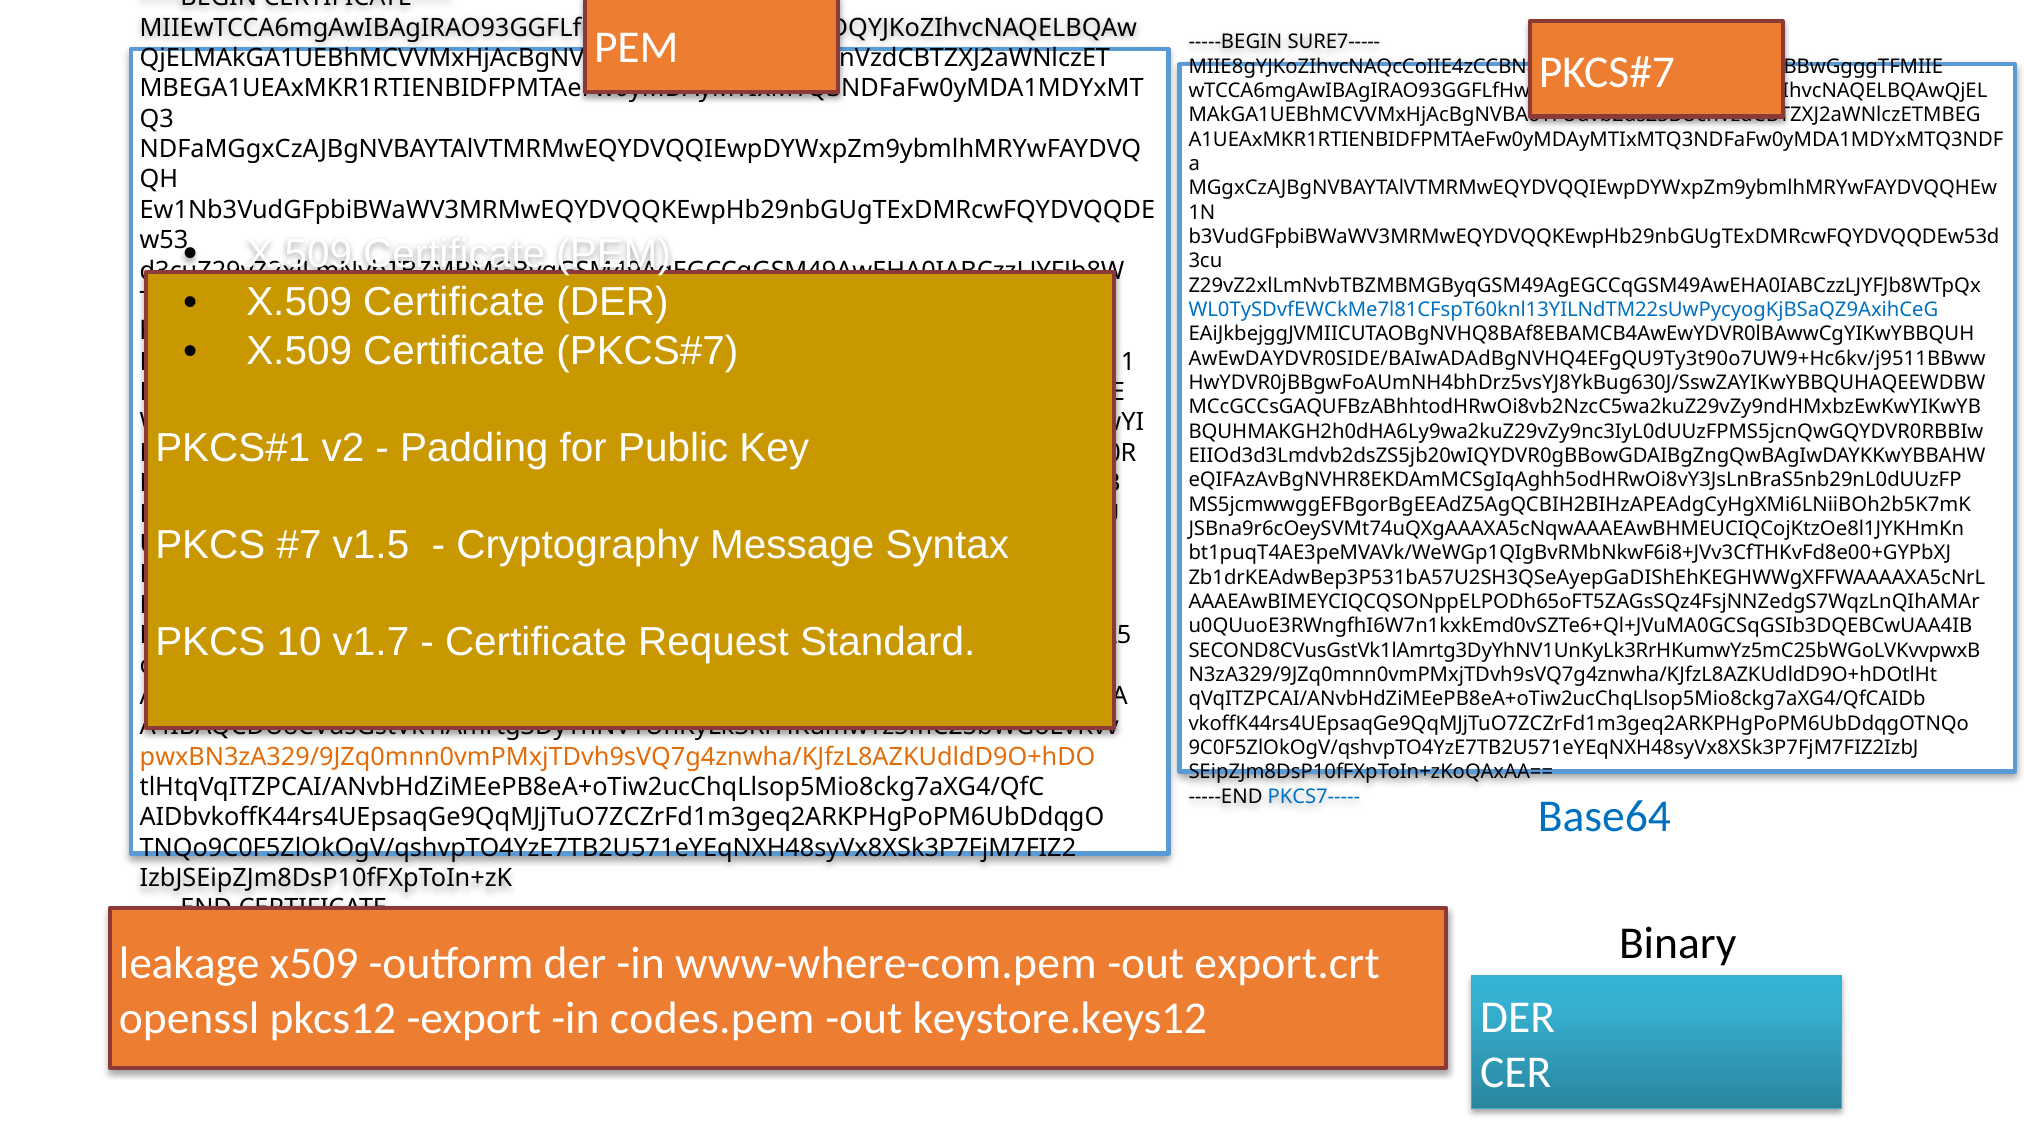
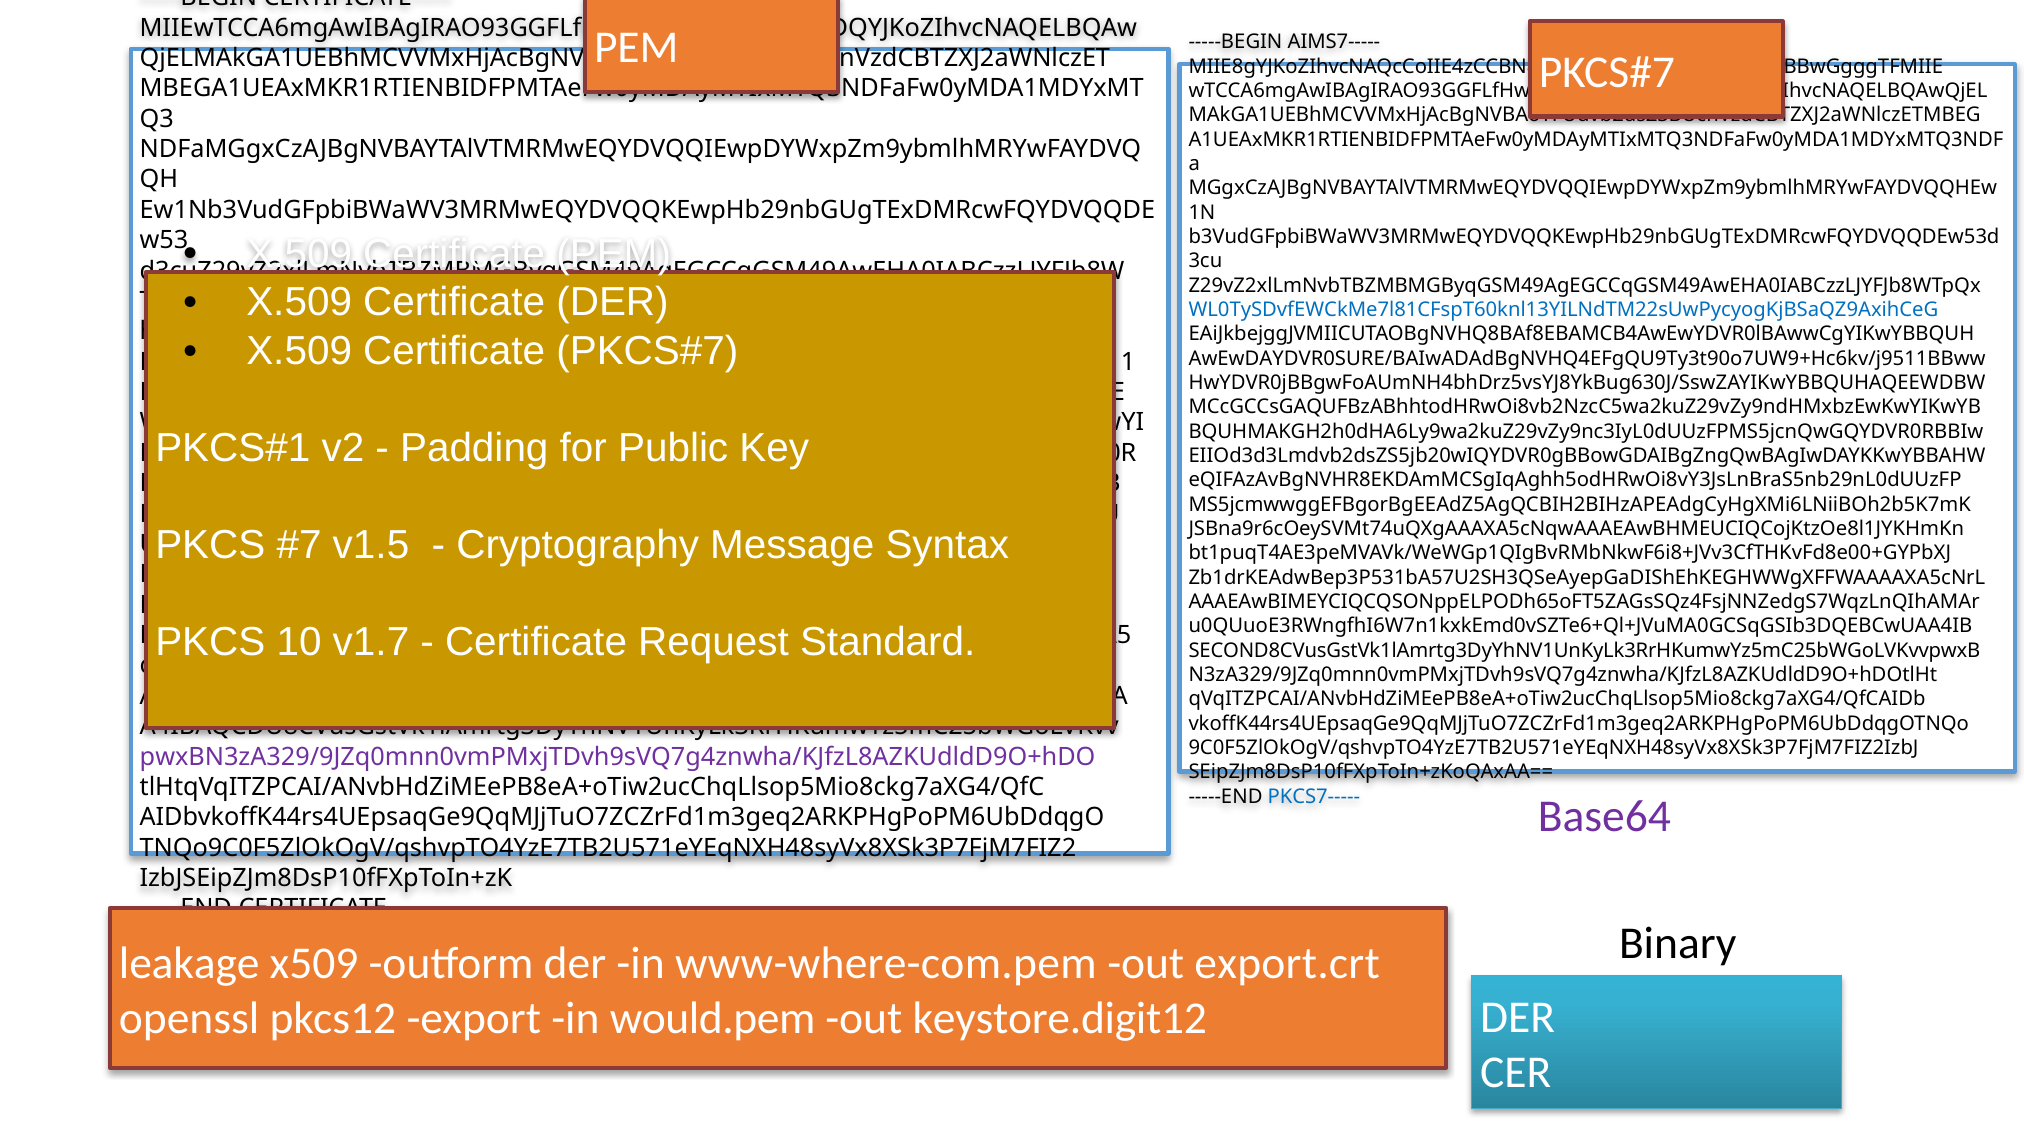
SURE7-----: SURE7----- -> AIMS7-----
AwEwDAYDVR0SIDE/BAIwADAdBgNVHQ4EFgQU9Ty3t90o7UW9+Hc6kv/j9511BBww: AwEwDAYDVR0SIDE/BAIwADAdBgNVHQ4EFgQU9Ty3t90o7UW9+Hc6kv/j9511BBww -> AwEwDAYDVR0SURE/BAIwADAdBgNVHQ4EFgQU9Ty3t90o7UW9+Hc6kv/j9511BBww
pwxBN3zA329/9JZq0mnn0vmPMxjTDvh9sVQ7g4znwha/KJfzL8AZKUdldD9O+hDO colour: orange -> purple
Base64 at (1604, 816) colour: blue -> purple
codes.pem: codes.pem -> would.pem
keystore.keys12: keystore.keys12 -> keystore.digit12
